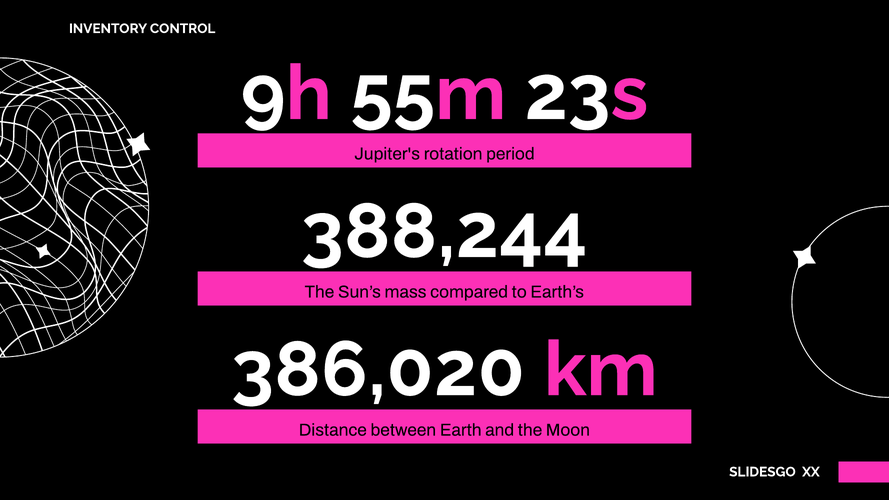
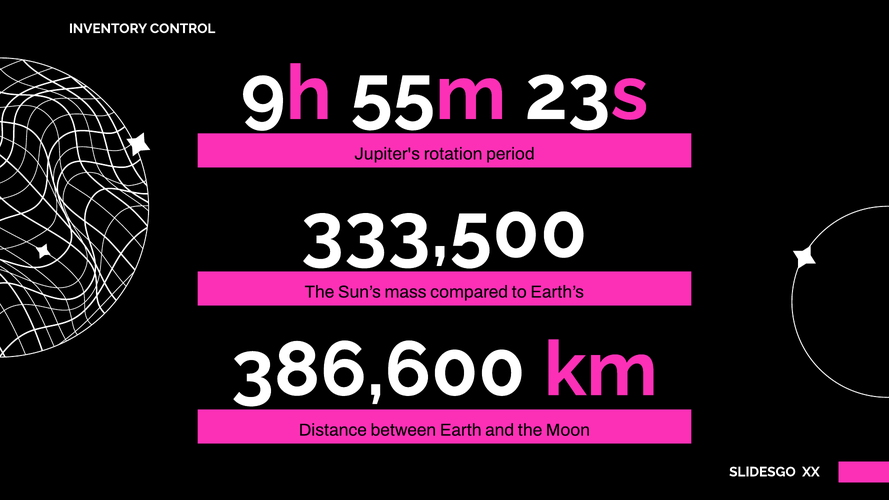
388,244: 388,244 -> 333,500
386,020: 386,020 -> 386,600
